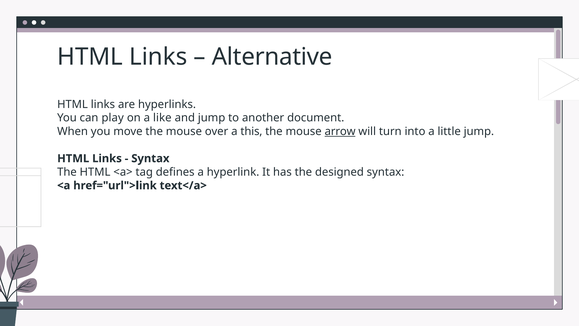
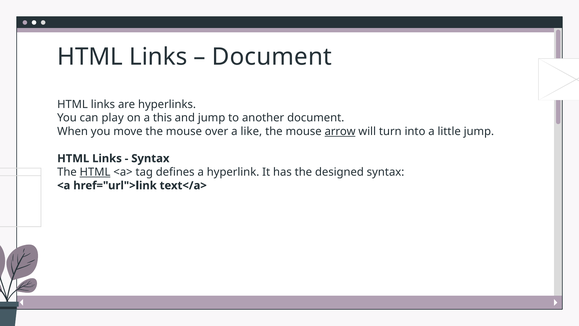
Alternative at (272, 57): Alternative -> Document
like: like -> this
this: this -> like
HTML at (95, 172) underline: none -> present
